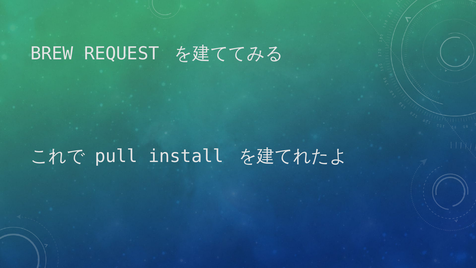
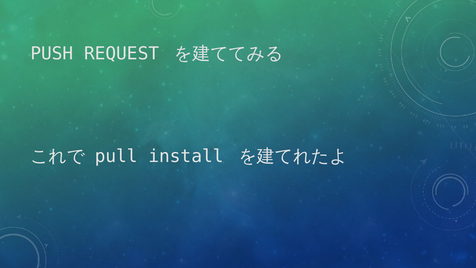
BREW: BREW -> PUSH
